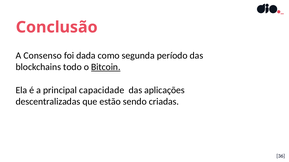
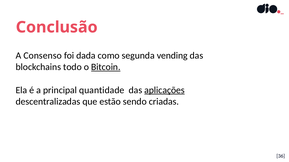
período: período -> vending
capacidade: capacidade -> quantidade
aplicações underline: none -> present
